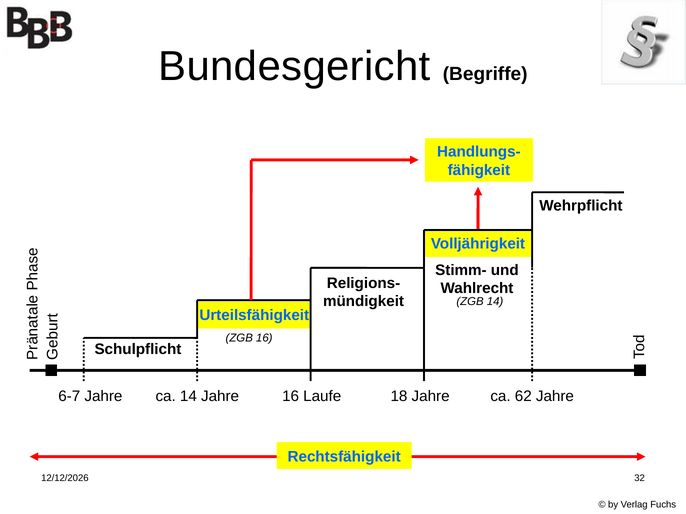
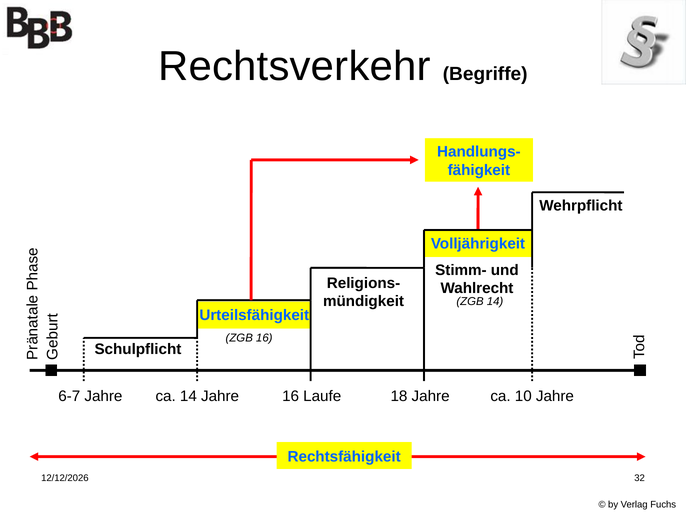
Bundesgericht: Bundesgericht -> Rechtsverkehr
62: 62 -> 10
